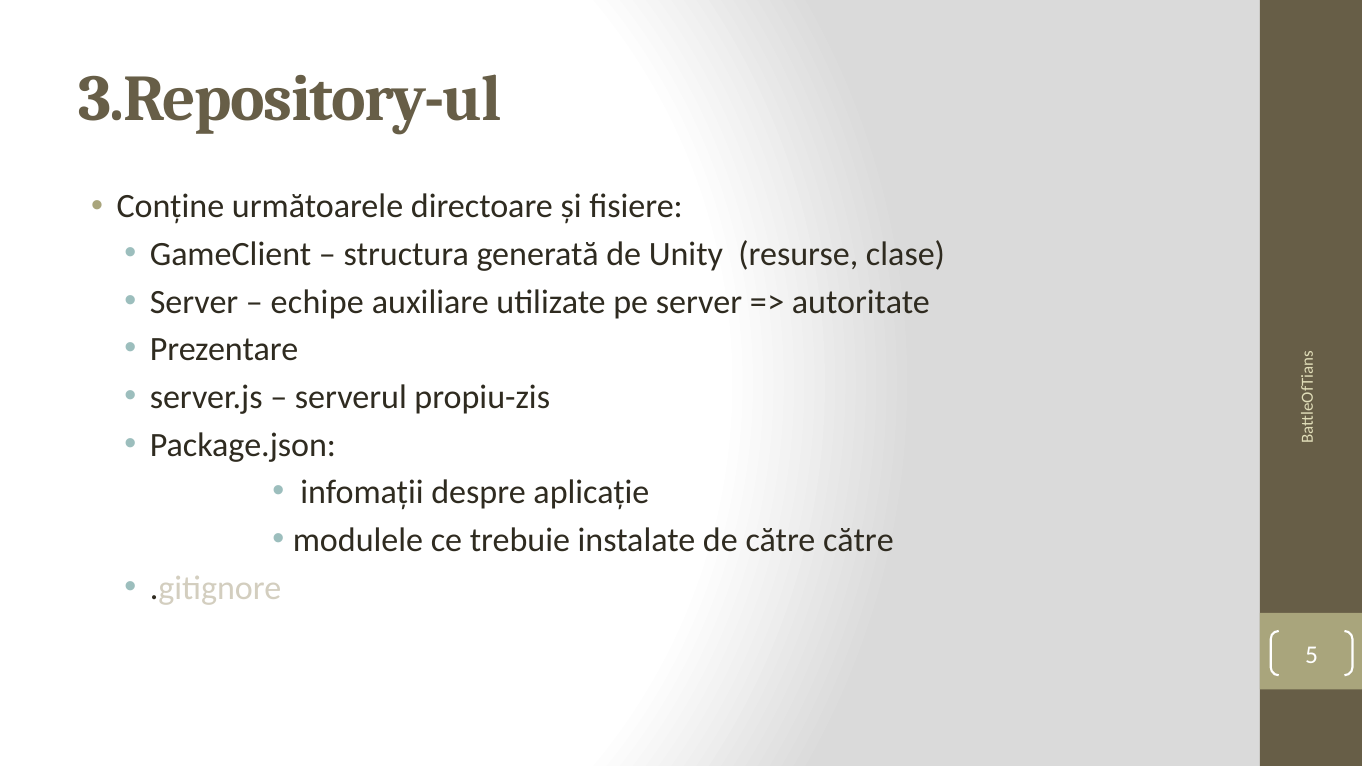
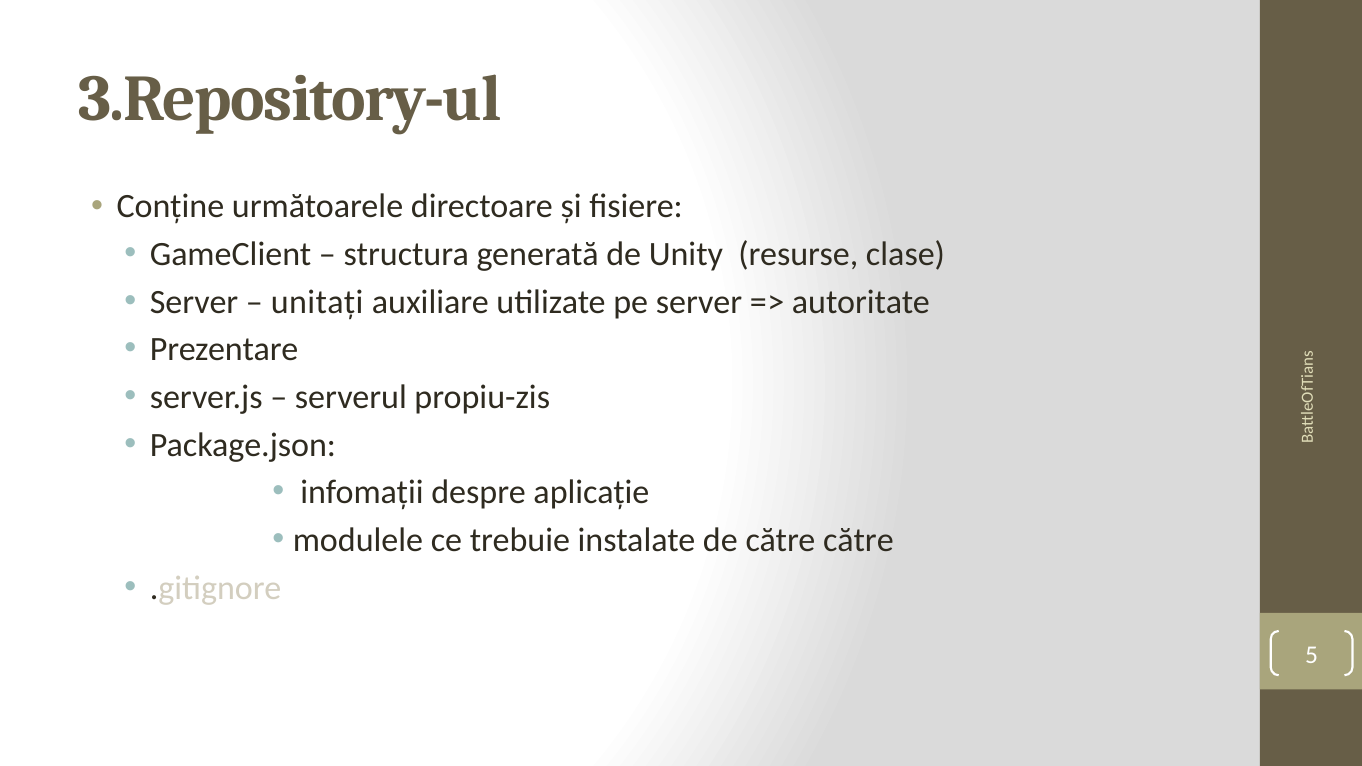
echipe: echipe -> unitați
